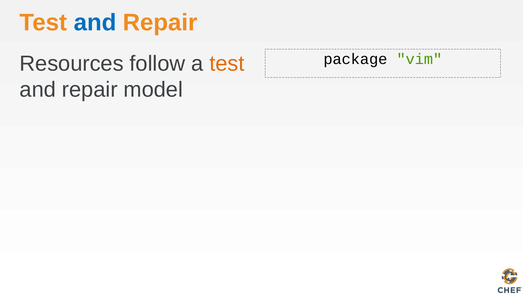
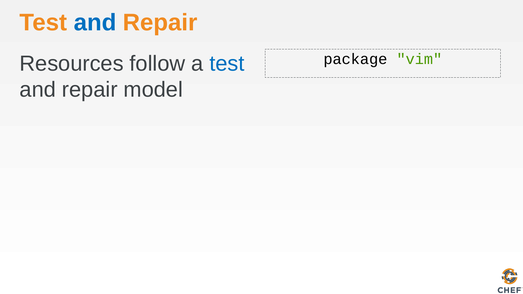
test at (227, 64) colour: orange -> blue
